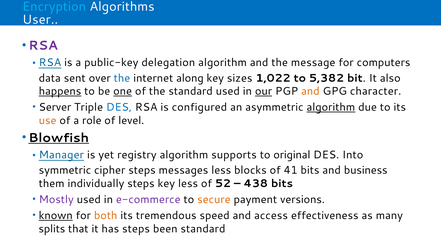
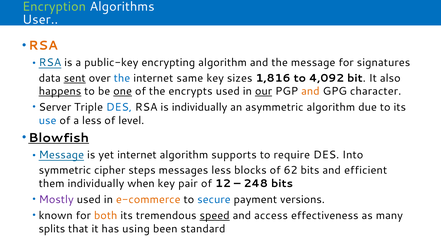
Encryption colour: light blue -> light green
RSA at (43, 46) colour: purple -> orange
delegation: delegation -> encrypting
computers: computers -> signatures
sent underline: none -> present
along: along -> same
1,022: 1,022 -> 1,816
5,382: 5,382 -> 4,092
the standard: standard -> encrypts
is configured: configured -> individually
algorithm at (331, 107) underline: present -> none
use colour: orange -> blue
a role: role -> less
Manager at (61, 155): Manager -> Message
yet registry: registry -> internet
original: original -> require
41: 41 -> 62
business: business -> efficient
individually steps: steps -> when
key less: less -> pair
52: 52 -> 12
438: 438 -> 248
e-commerce colour: purple -> orange
secure colour: orange -> blue
known underline: present -> none
speed underline: none -> present
has steps: steps -> using
